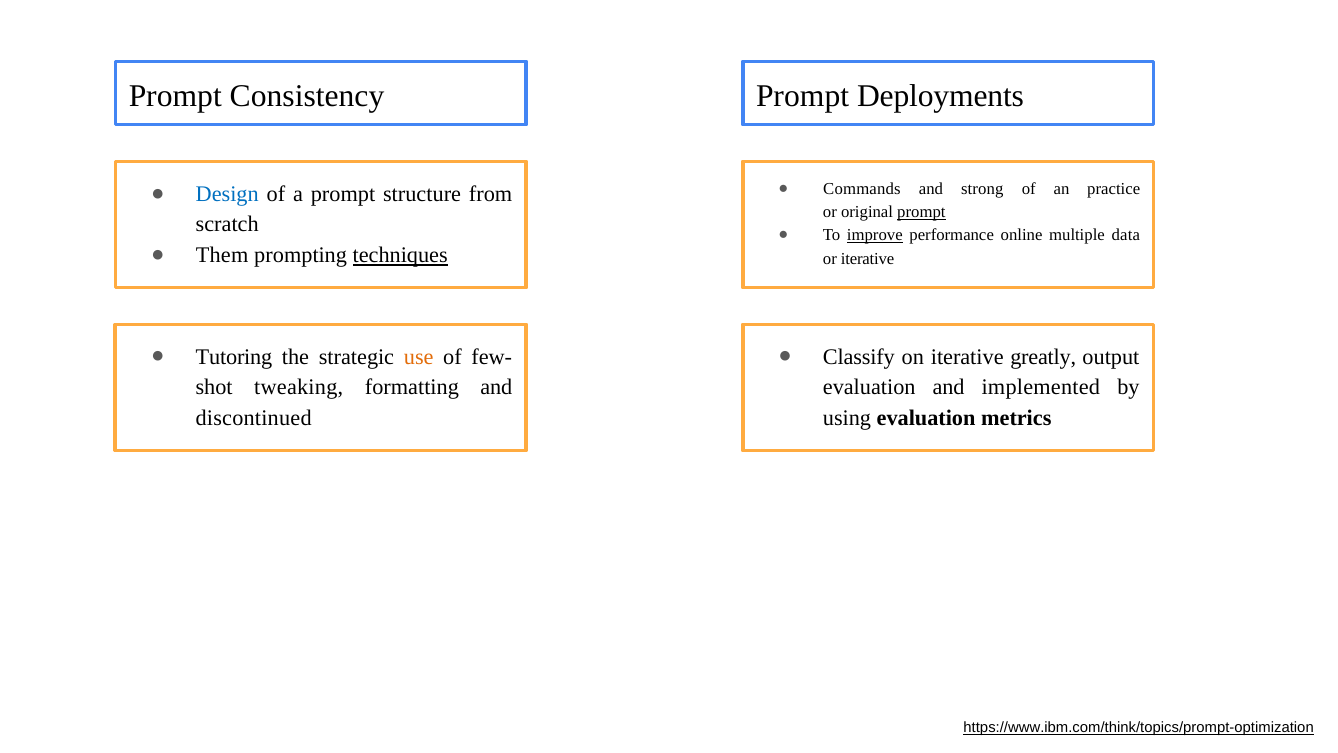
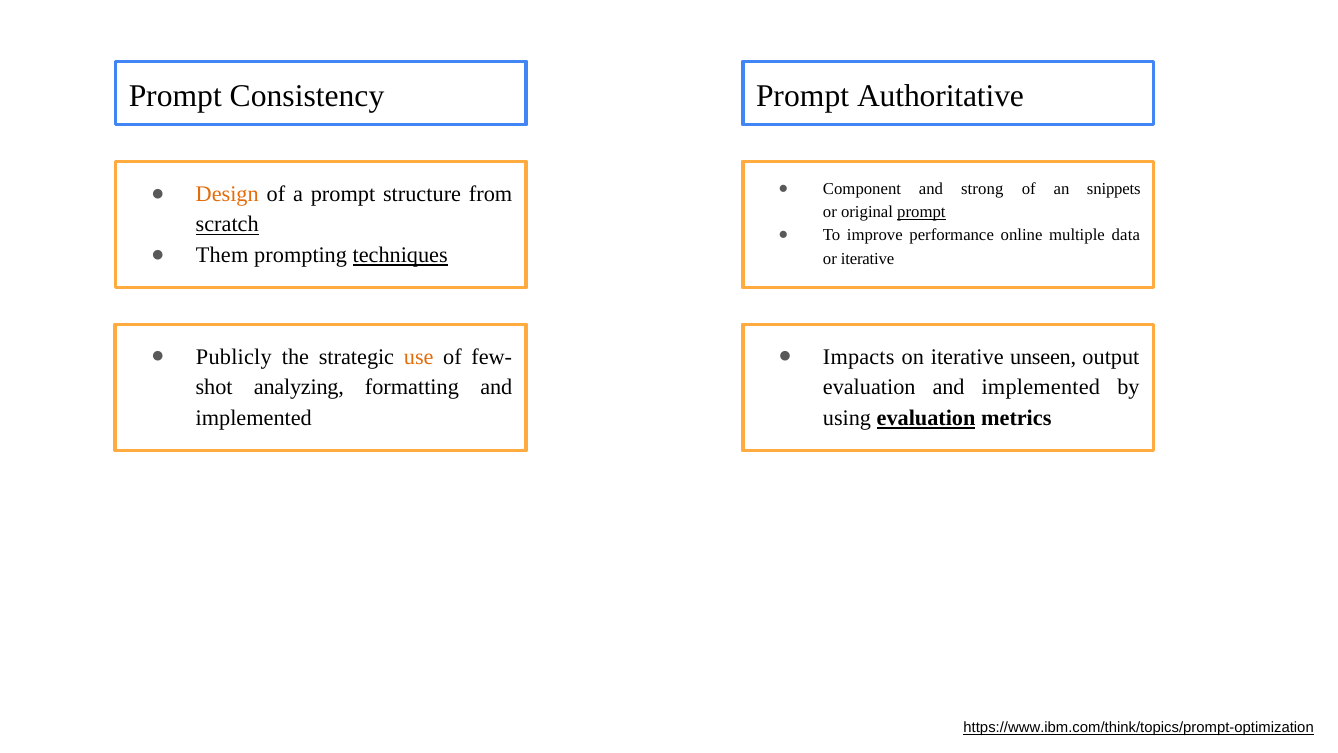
Deployments: Deployments -> Authoritative
Commands: Commands -> Component
practice: practice -> snippets
Design colour: blue -> orange
scratch underline: none -> present
improve underline: present -> none
Tutoring: Tutoring -> Publicly
Classify: Classify -> Impacts
greatly: greatly -> unseen
tweaking: tweaking -> analyzing
discontinued at (254, 418): discontinued -> implemented
evaluation at (926, 418) underline: none -> present
